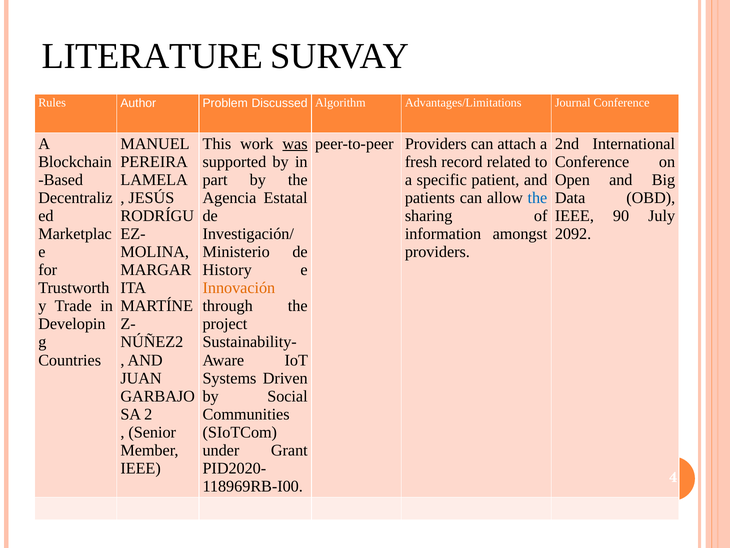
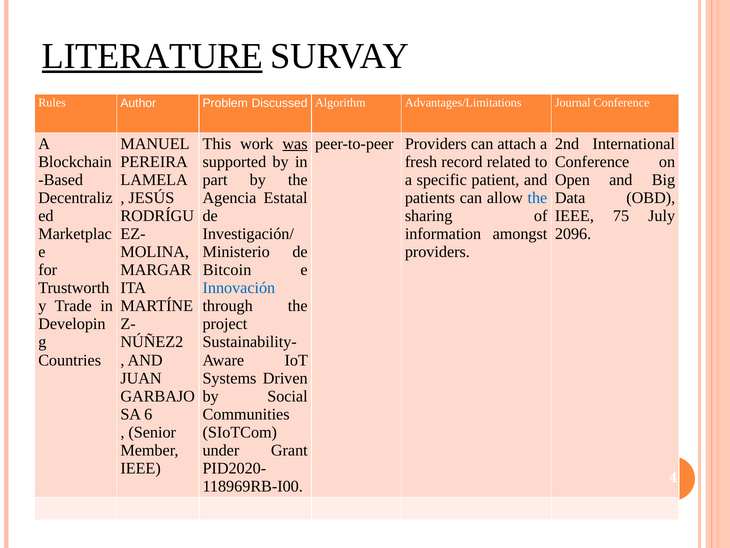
LITERATURE underline: none -> present
90: 90 -> 75
2092: 2092 -> 2096
History: History -> Bitcoin
Innovación colour: orange -> blue
2: 2 -> 6
